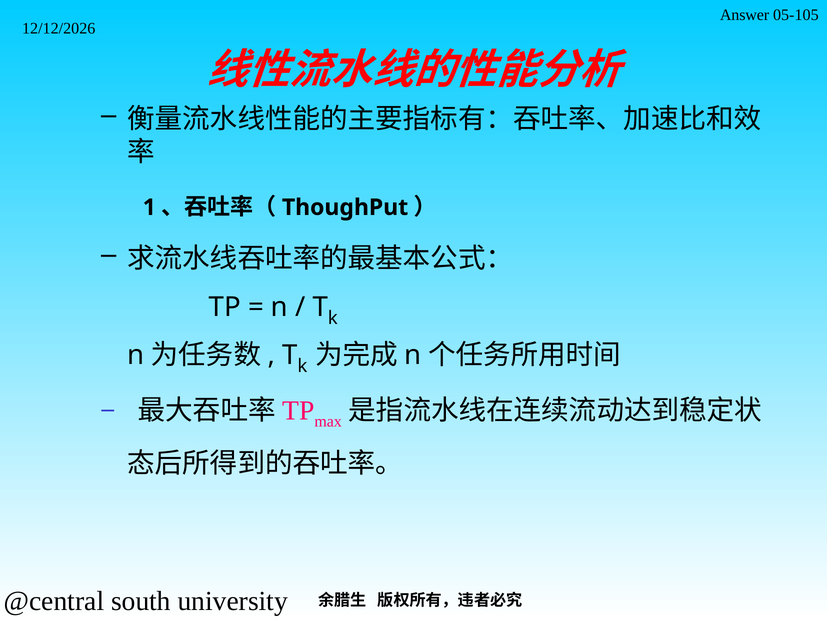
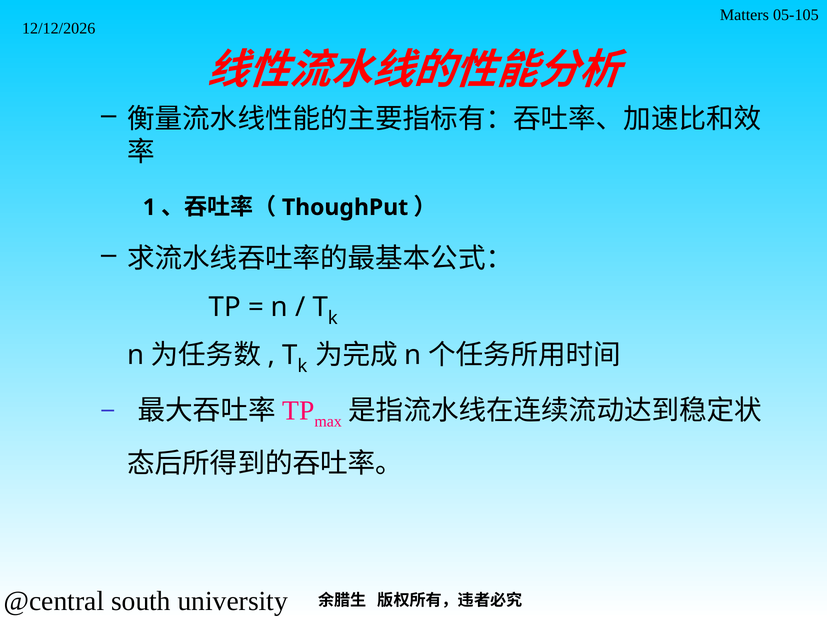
Answer: Answer -> Matters
